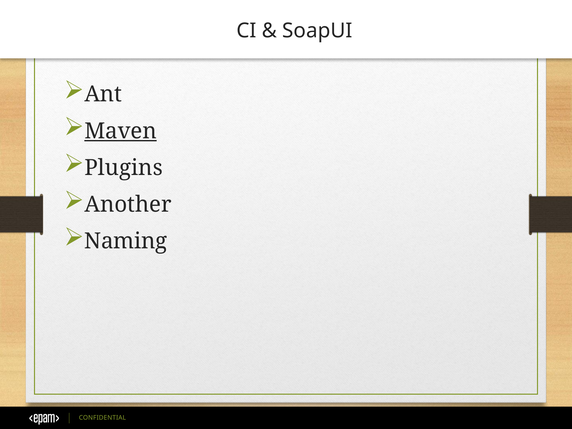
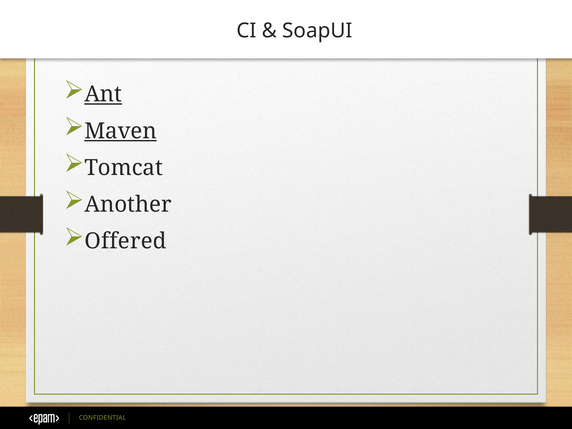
Ant underline: none -> present
Plugins: Plugins -> Tomcat
Naming: Naming -> Offered
